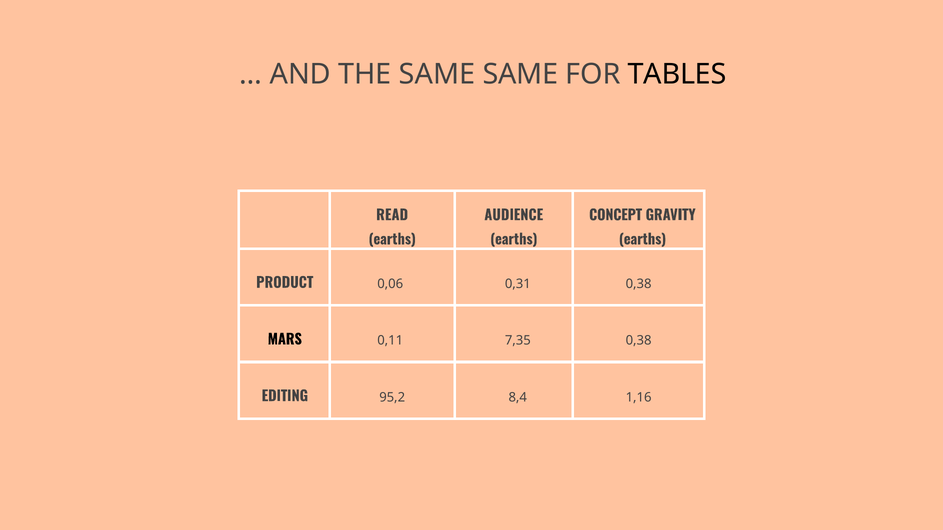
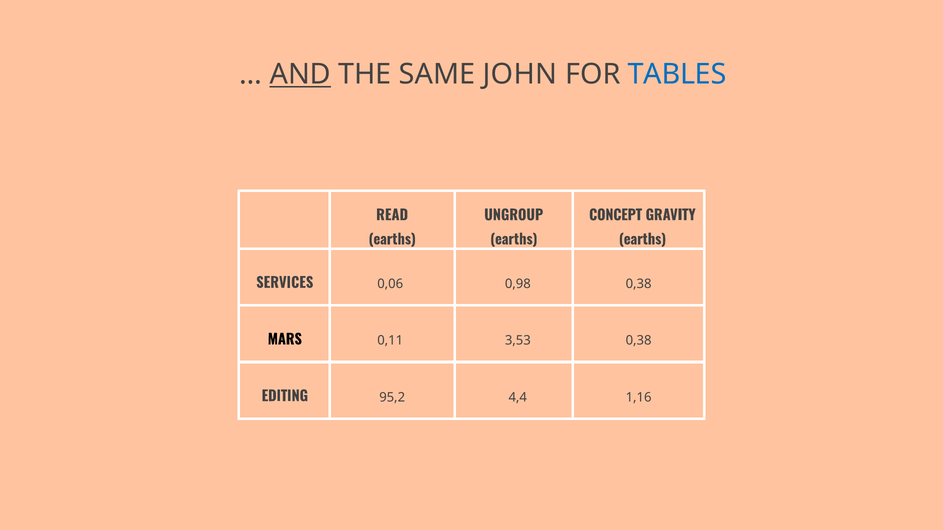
AND underline: none -> present
SAME SAME: SAME -> JOHN
TABLES colour: black -> blue
AUDIENCE: AUDIENCE -> UNGROUP
PRODUCT: PRODUCT -> SERVICES
0,31: 0,31 -> 0,98
7,35: 7,35 -> 3,53
8,4: 8,4 -> 4,4
